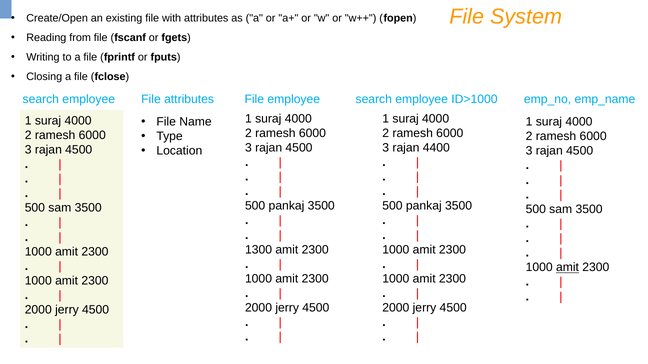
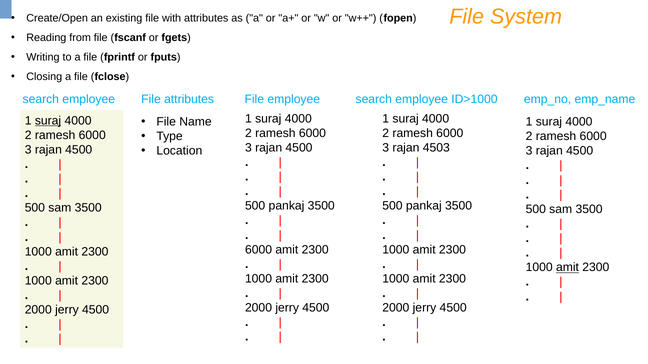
suraj at (48, 121) underline: none -> present
4400: 4400 -> 4503
1300 at (259, 250): 1300 -> 6000
